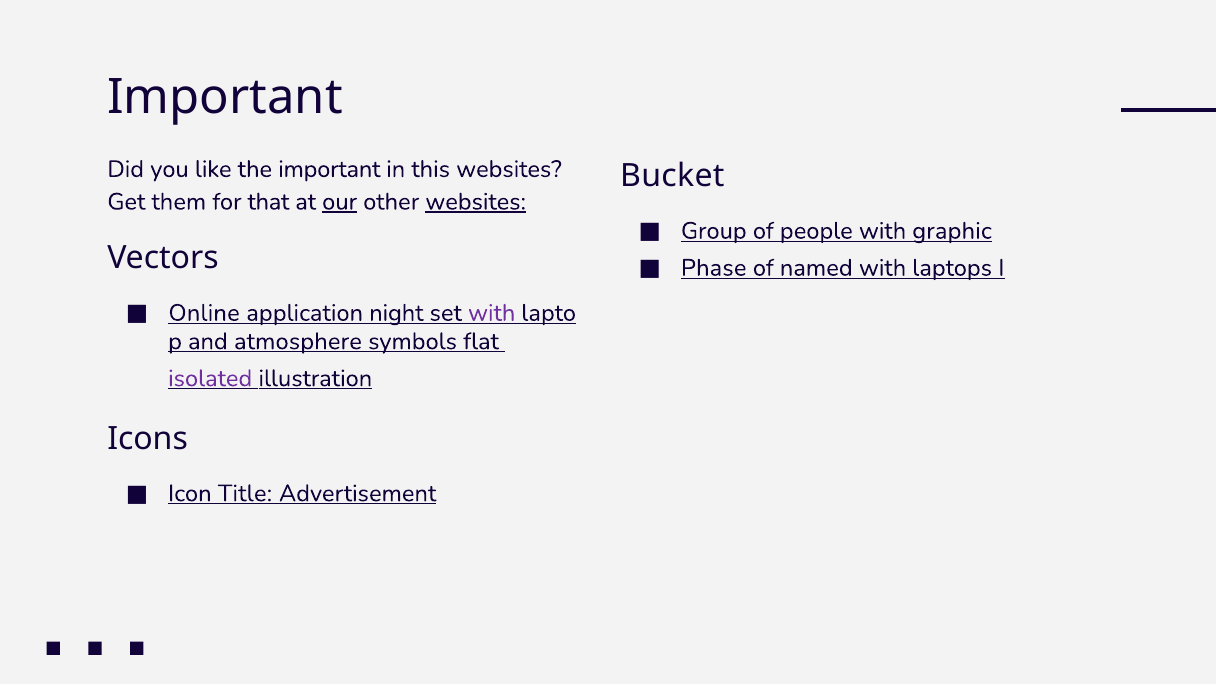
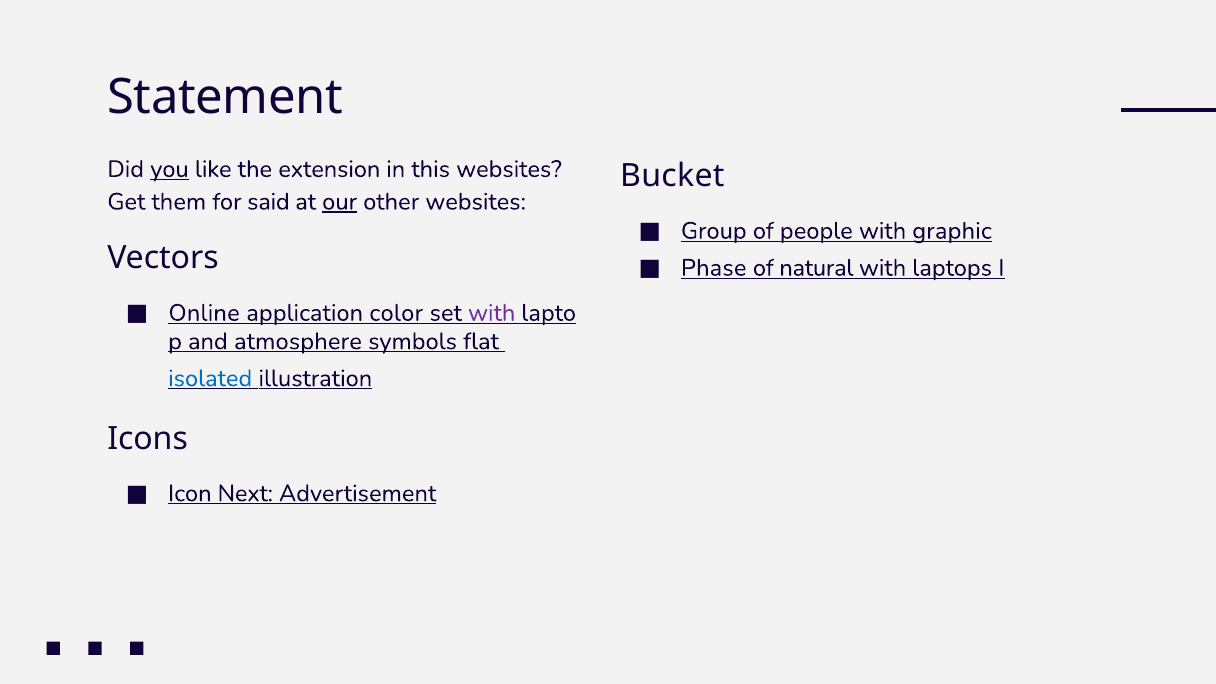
Important at (225, 97): Important -> Statement
you underline: none -> present
the important: important -> extension
that: that -> said
websites at (476, 202) underline: present -> none
named: named -> natural
night: night -> color
isolated colour: purple -> blue
Title: Title -> Next
